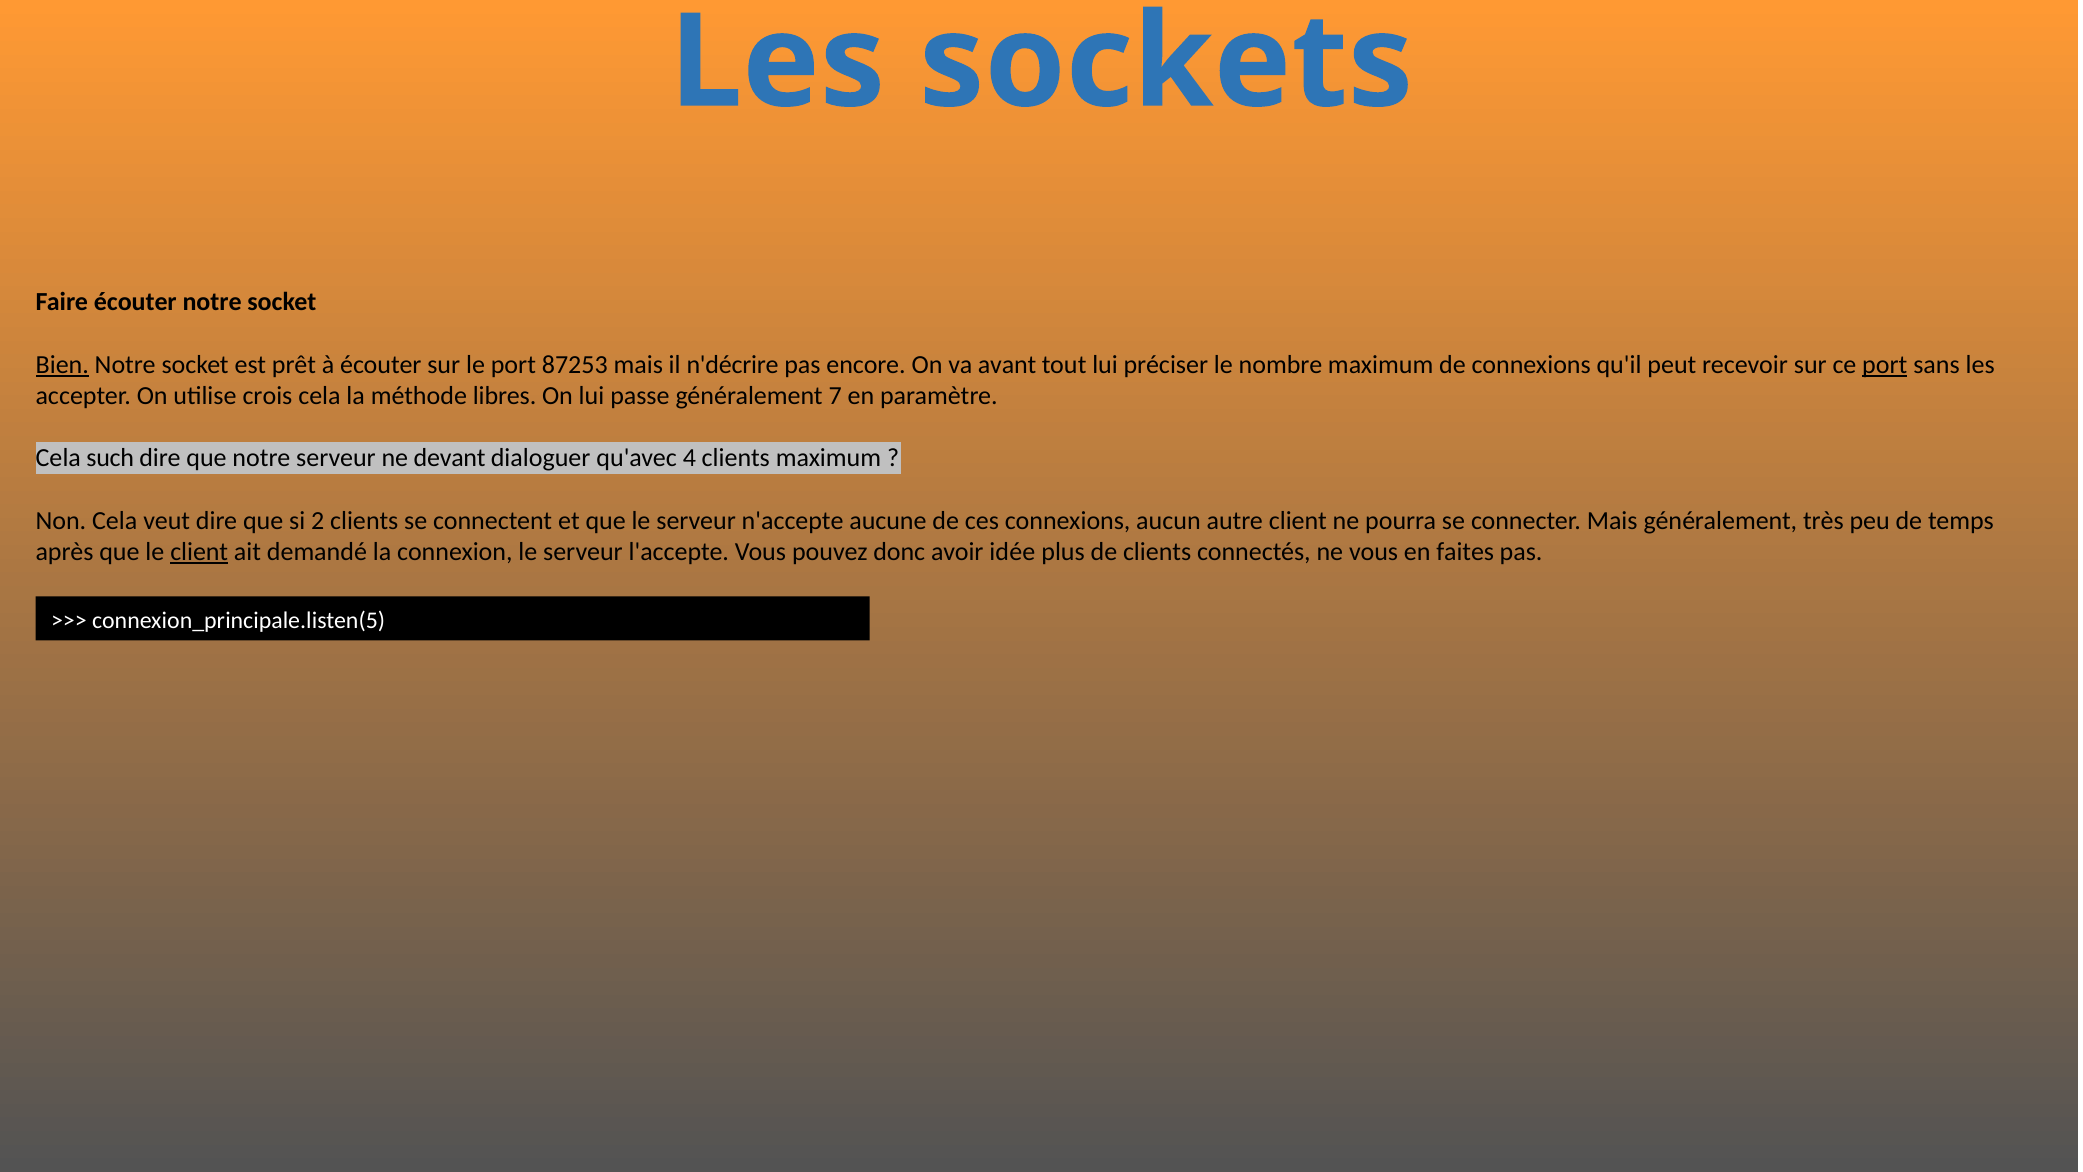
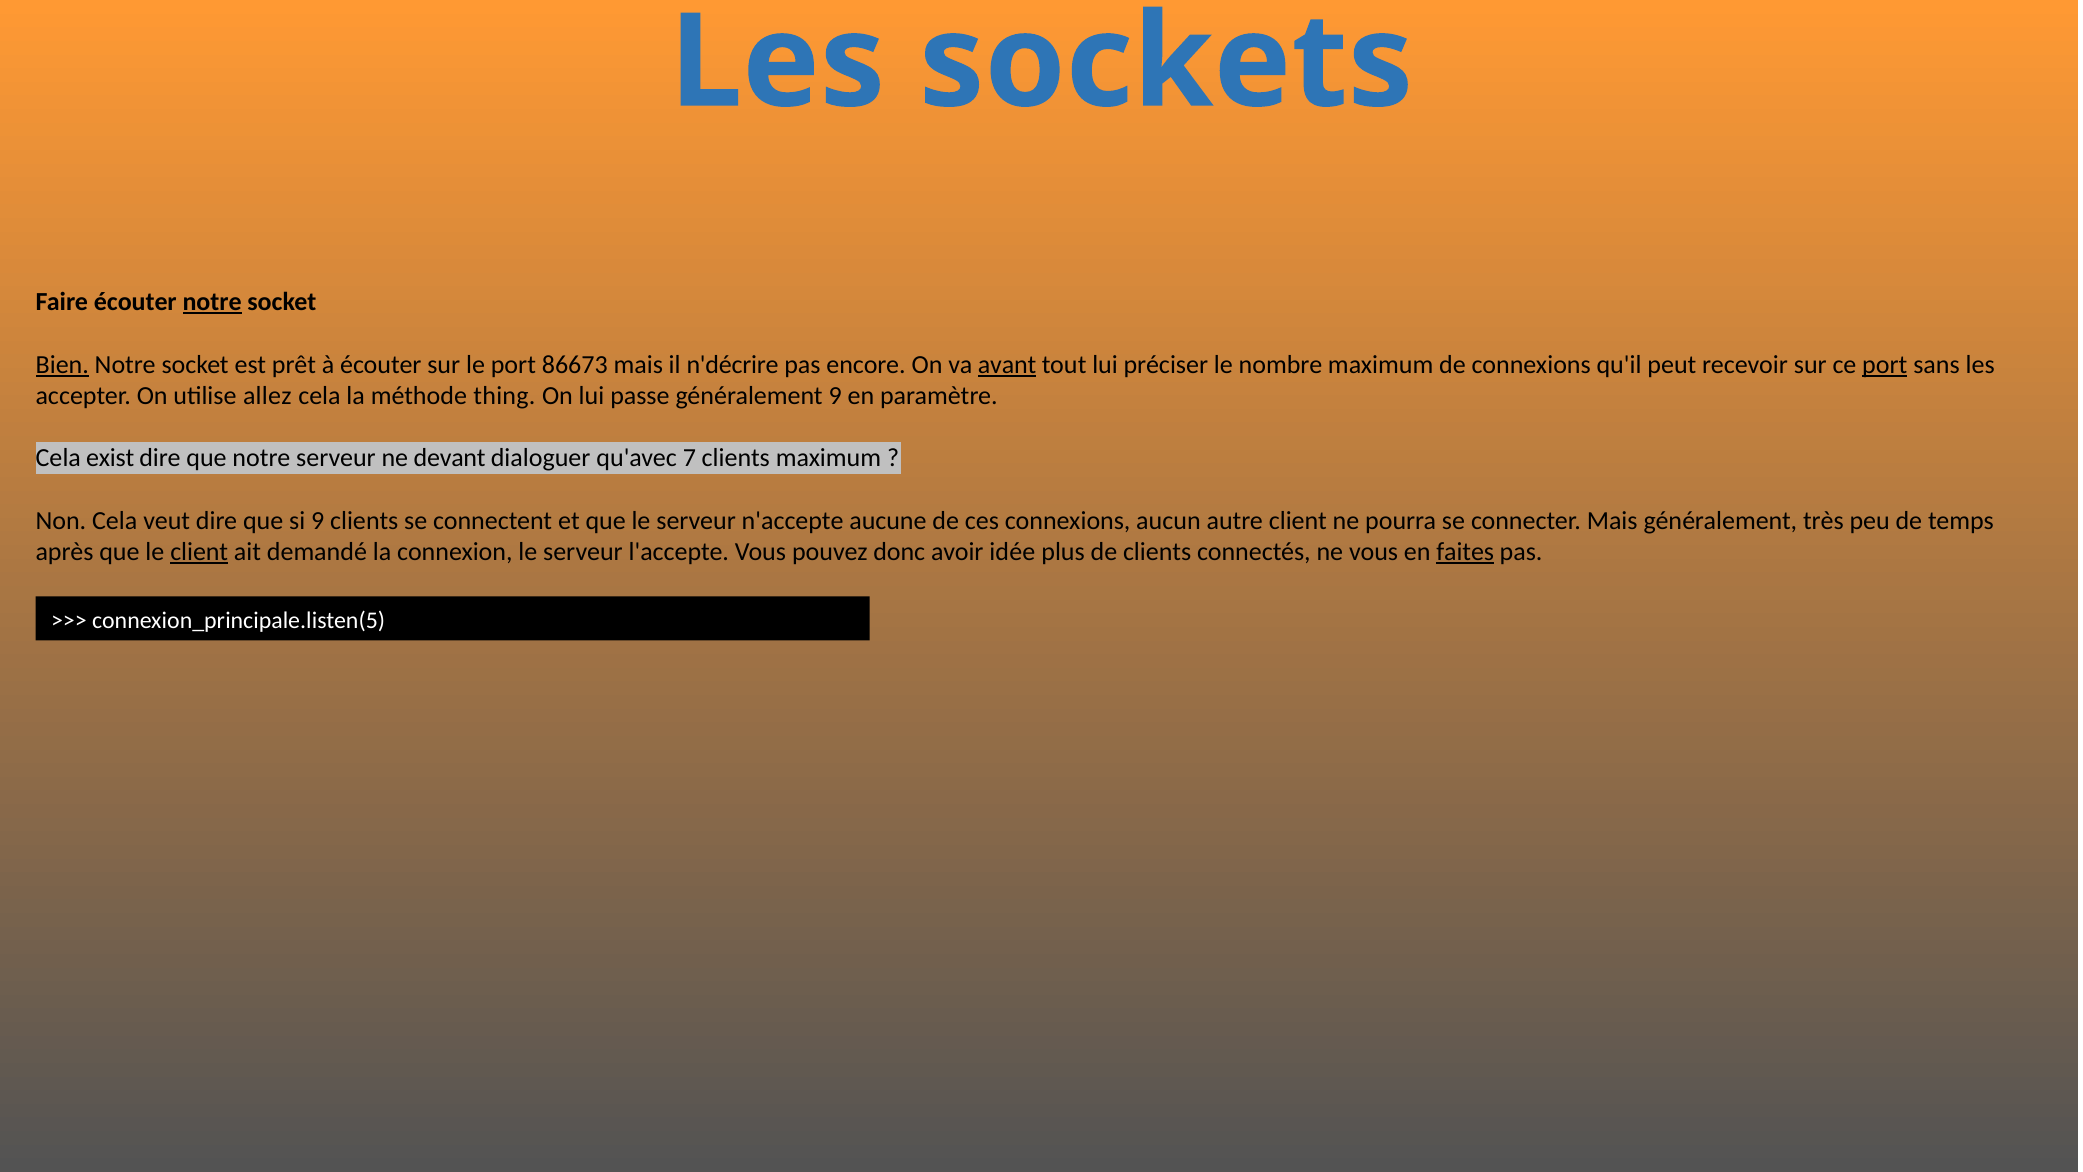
notre at (212, 302) underline: none -> present
87253: 87253 -> 86673
avant underline: none -> present
crois: crois -> allez
libres: libres -> thing
généralement 7: 7 -> 9
such: such -> exist
4: 4 -> 7
si 2: 2 -> 9
faites underline: none -> present
